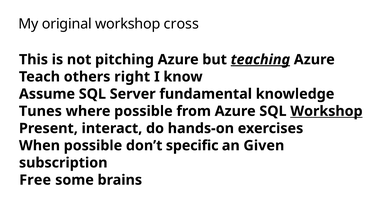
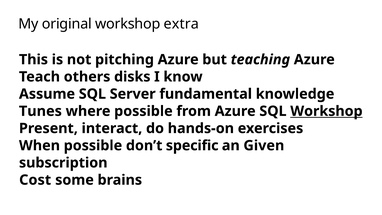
cross: cross -> extra
teaching underline: present -> none
right: right -> disks
Free: Free -> Cost
